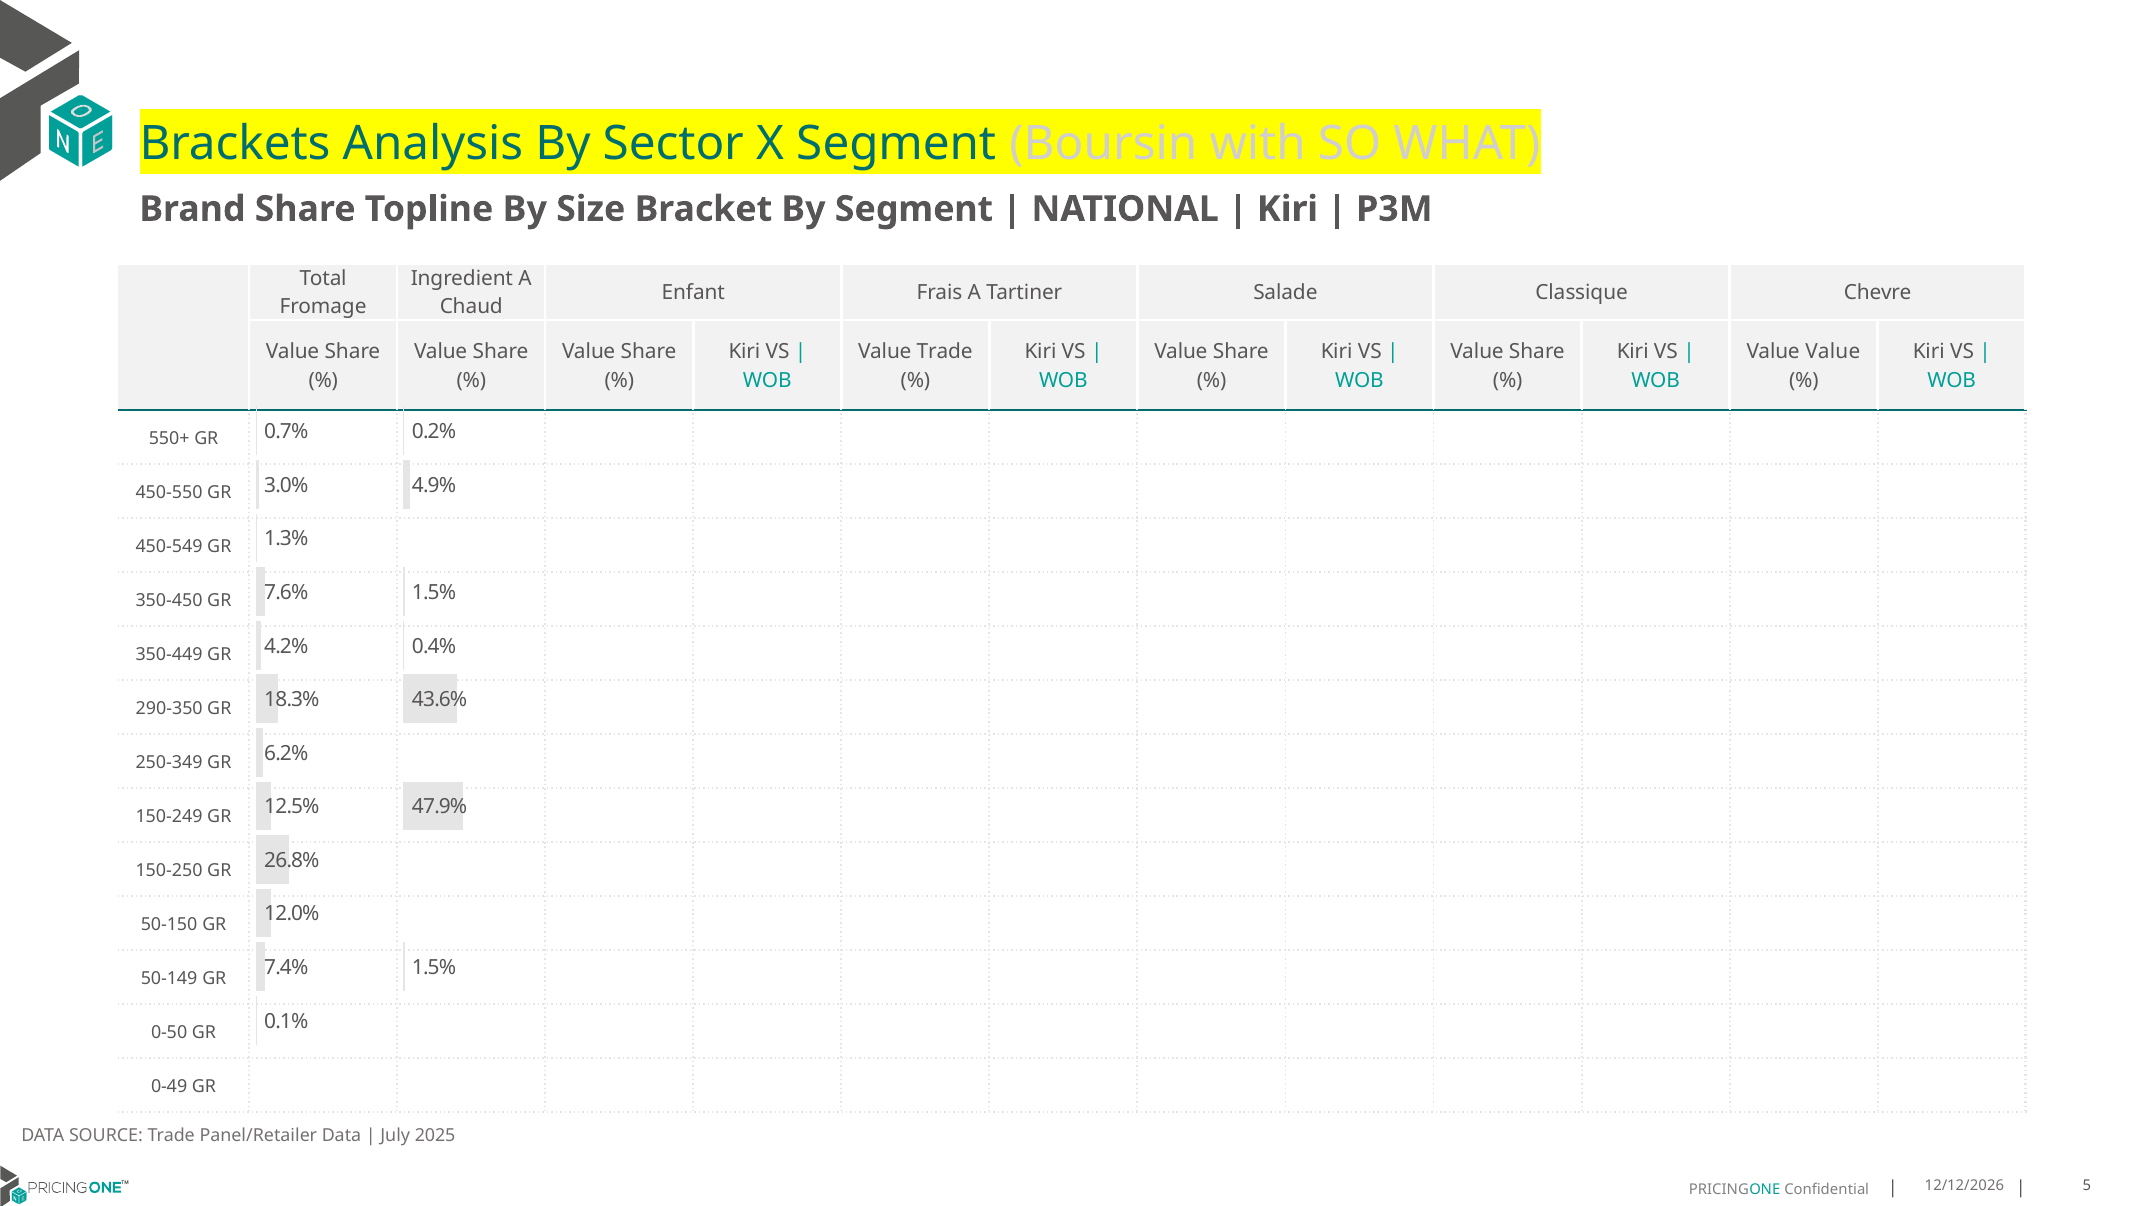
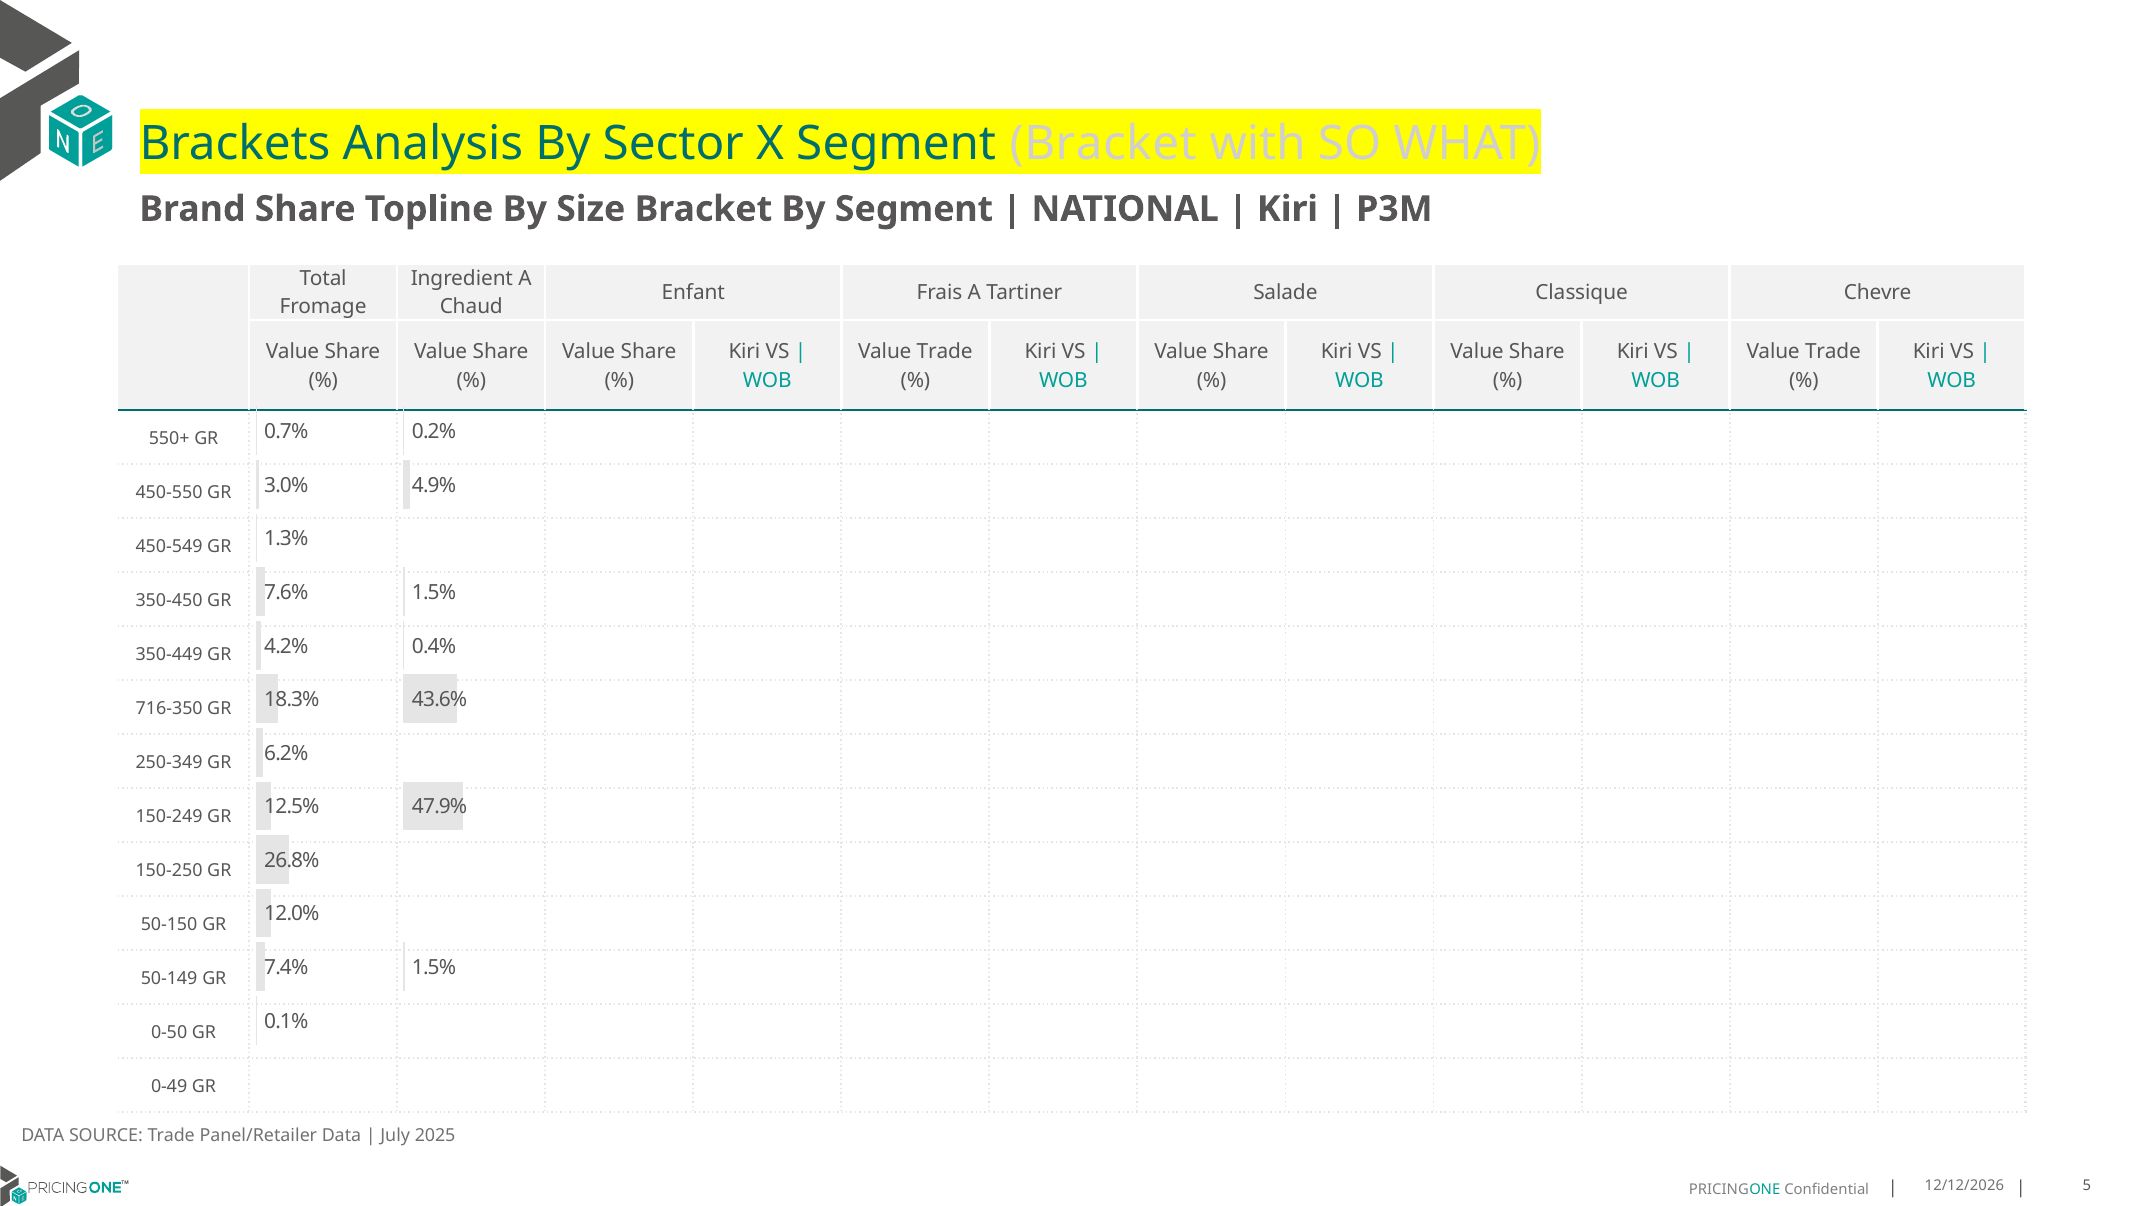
Segment Boursin: Boursin -> Bracket
Value at (1833, 352): Value -> Trade
290-350: 290-350 -> 716-350
